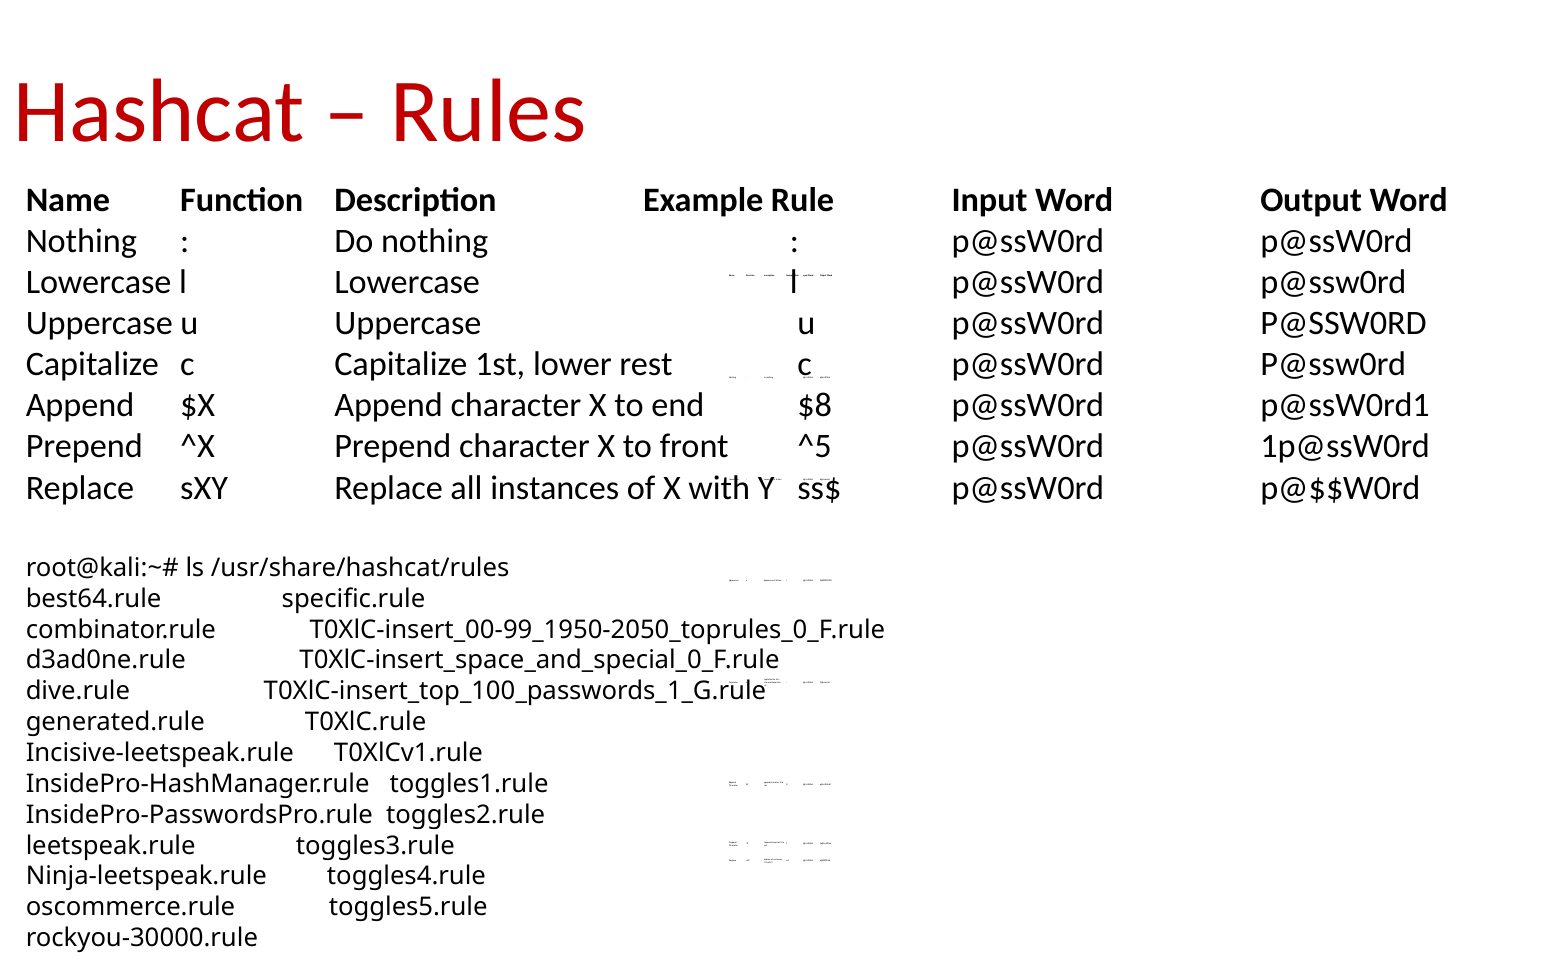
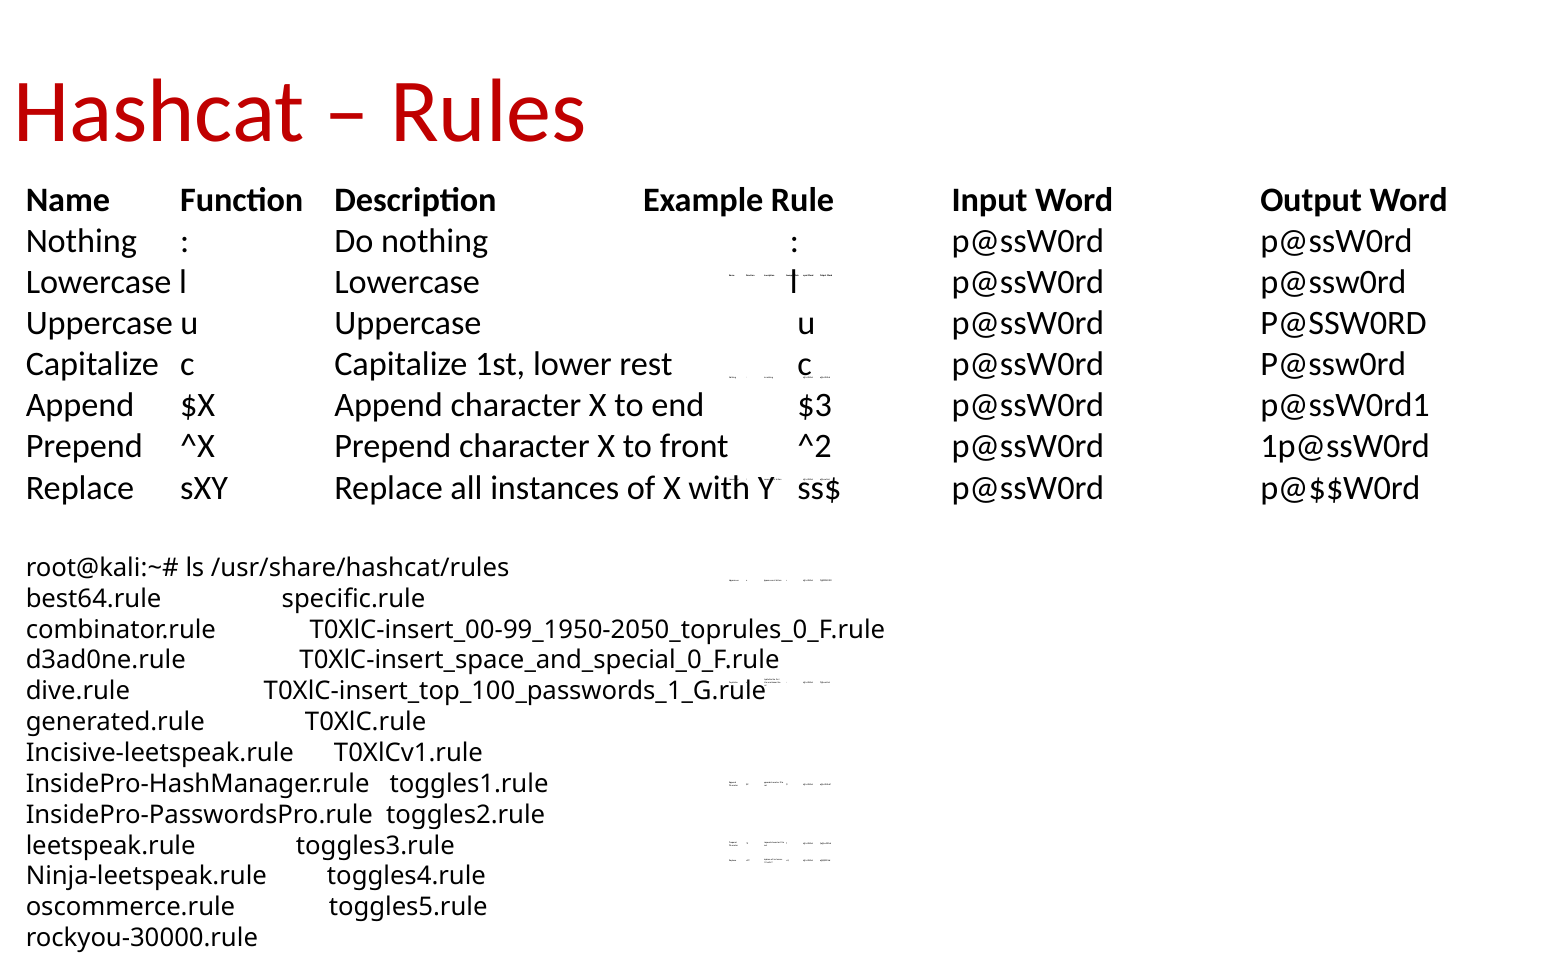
$8: $8 -> $3
^5: ^5 -> ^2
